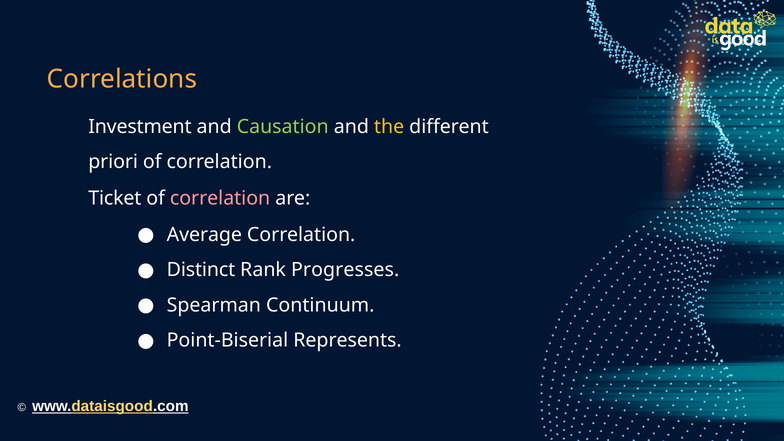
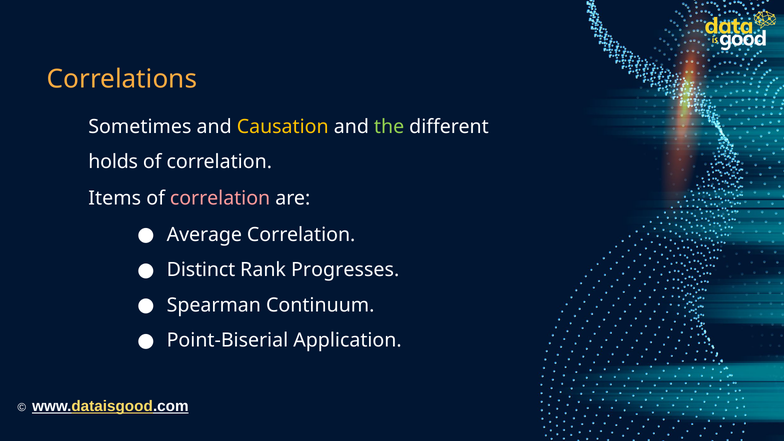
Investment: Investment -> Sometimes
Causation colour: light green -> yellow
the colour: yellow -> light green
priori: priori -> holds
Ticket: Ticket -> Items
Represents: Represents -> Application
